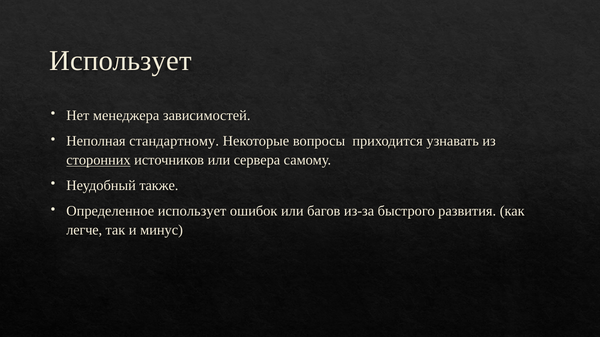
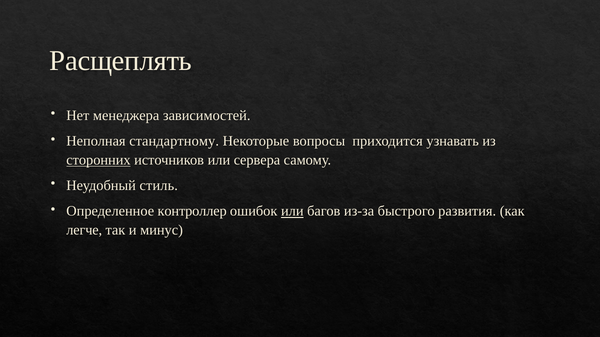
Использует at (121, 61): Использует -> Расщеплять
также: также -> стиль
Определенное использует: использует -> контроллер
или at (292, 211) underline: none -> present
